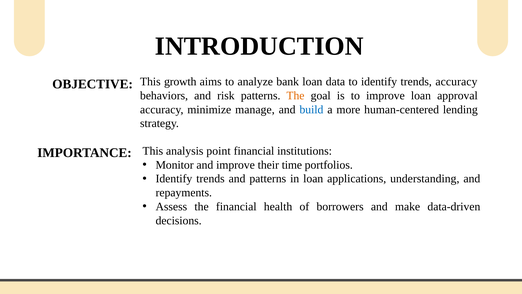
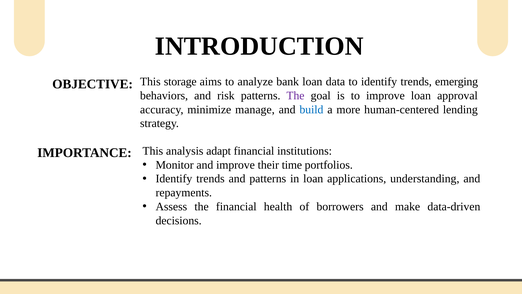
growth: growth -> storage
trends accuracy: accuracy -> emerging
The at (295, 95) colour: orange -> purple
point: point -> adapt
